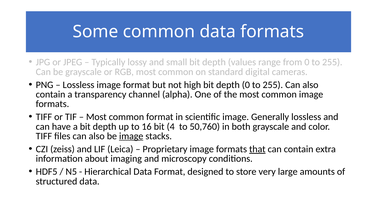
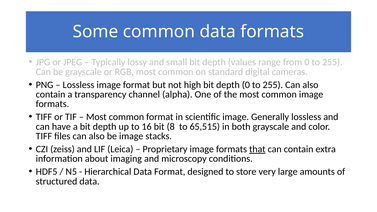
4: 4 -> 8
50,760: 50,760 -> 65,515
image at (131, 136) underline: present -> none
